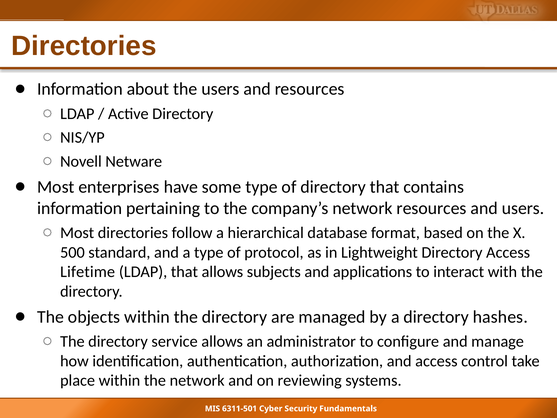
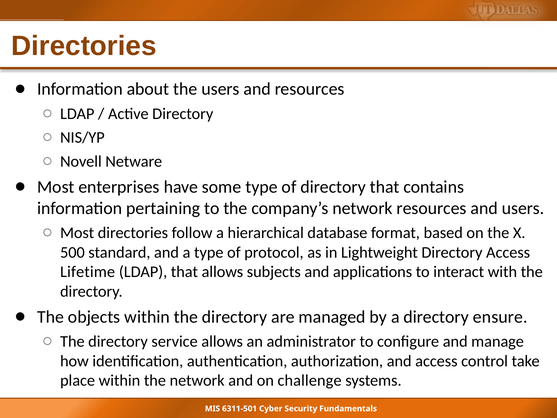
hashes: hashes -> ensure
reviewing: reviewing -> challenge
